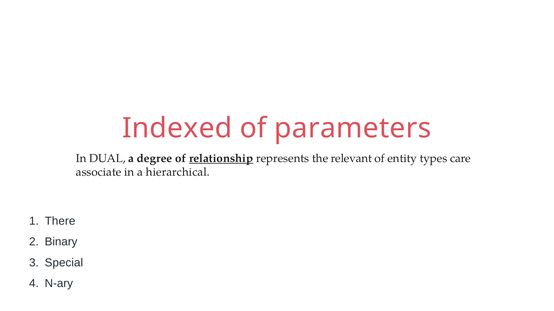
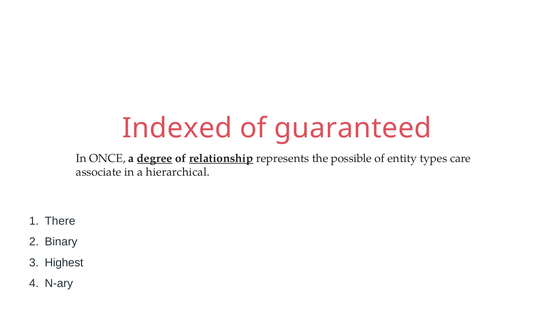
parameters: parameters -> guaranteed
DUAL: DUAL -> ONCE
degree underline: none -> present
relevant: relevant -> possible
Special: Special -> Highest
